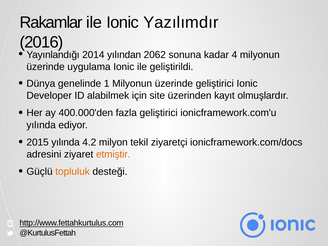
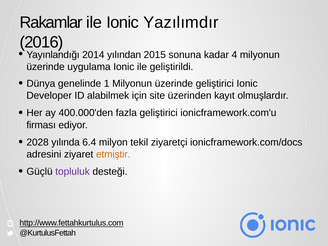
2062: 2062 -> 2015
yılında at (41, 125): yılında -> firması
2015: 2015 -> 2028
4.2: 4.2 -> 6.4
topluluk colour: orange -> purple
